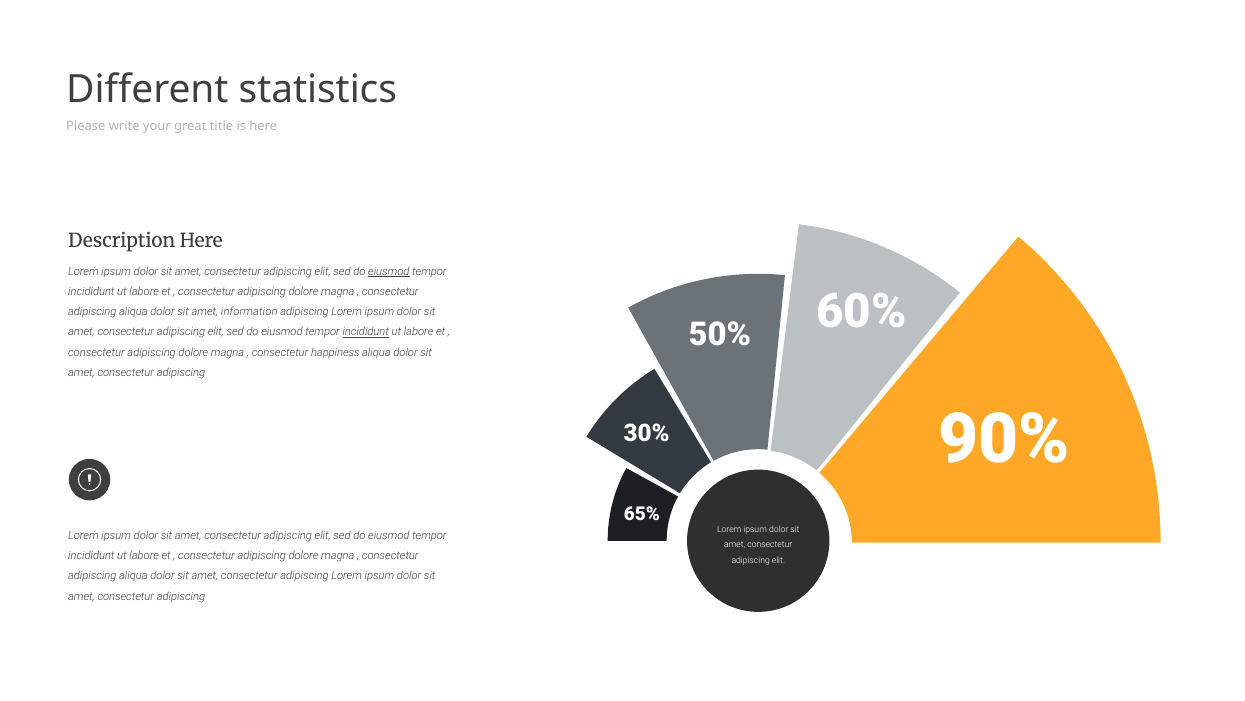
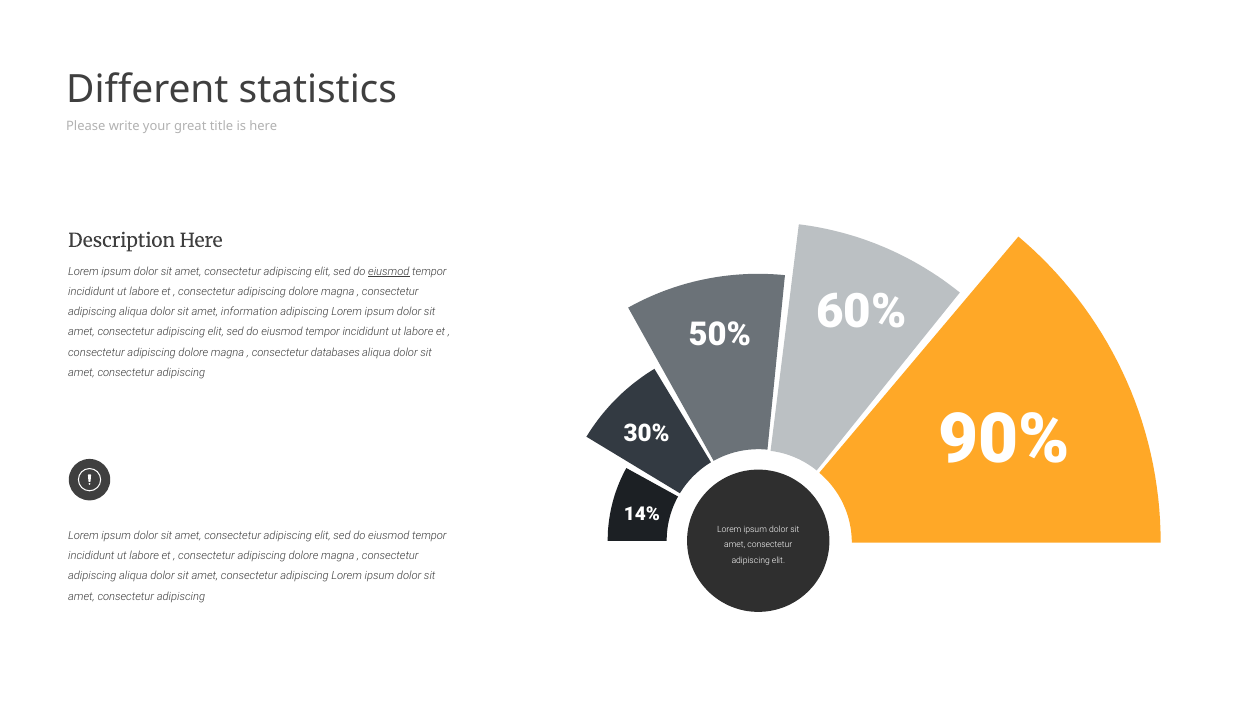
incididunt at (366, 332) underline: present -> none
happiness: happiness -> databases
65%: 65% -> 14%
